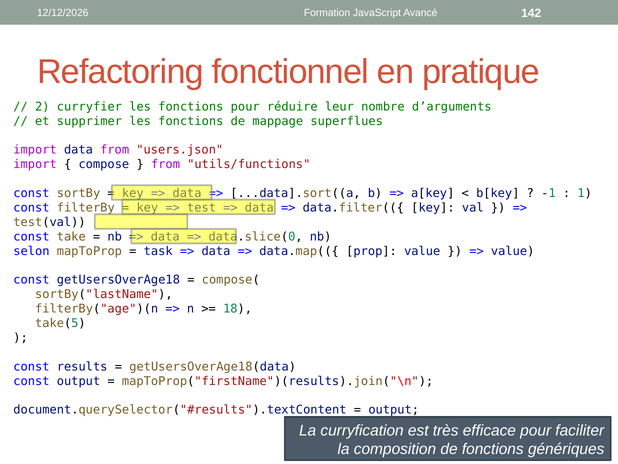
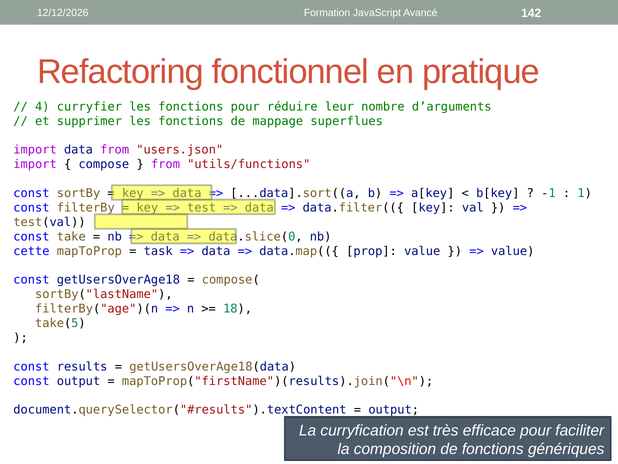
2: 2 -> 4
selon: selon -> cette
